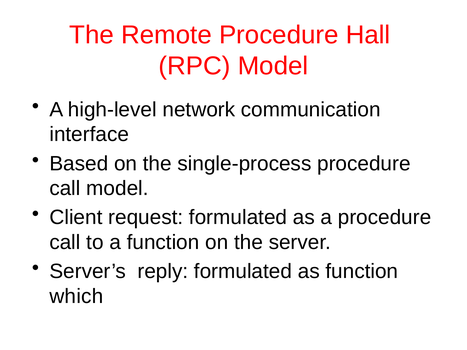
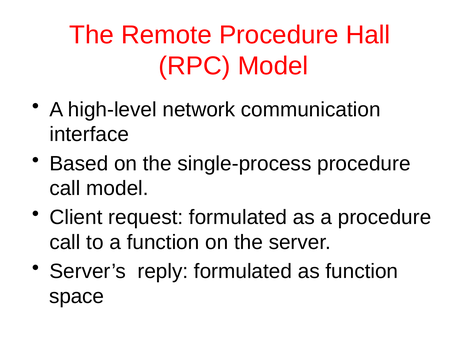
which: which -> space
